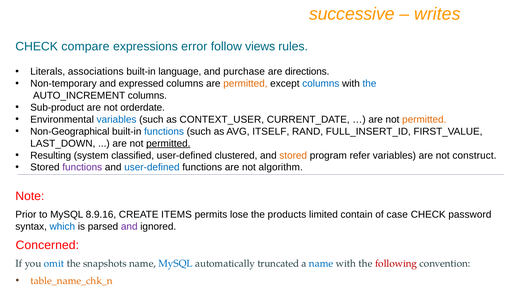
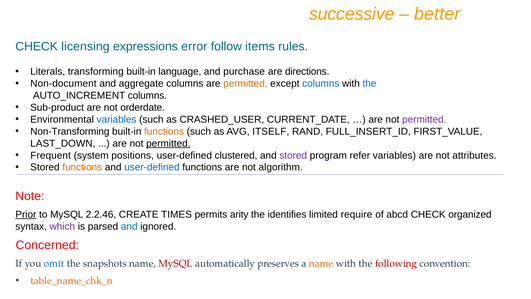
writes: writes -> better
compare: compare -> licensing
views: views -> items
associations: associations -> transforming
Non-temporary: Non-temporary -> Non-document
expressed: expressed -> aggregate
CONTEXT_USER: CONTEXT_USER -> CRASHED_USER
permitted at (424, 119) colour: orange -> purple
Non-Geographical: Non-Geographical -> Non-Transforming
functions at (164, 131) colour: blue -> orange
Resulting: Resulting -> Frequent
classified: classified -> positions
stored at (293, 155) colour: orange -> purple
construct: construct -> attributes
functions at (82, 167) colour: purple -> orange
Prior underline: none -> present
8.9.16: 8.9.16 -> 2.2.46
ITEMS: ITEMS -> TIMES
lose: lose -> arity
products: products -> identifies
contain: contain -> require
case: case -> abcd
password: password -> organized
which colour: blue -> purple
and at (129, 226) colour: purple -> blue
MySQL at (176, 263) colour: blue -> red
truncated: truncated -> preserves
name at (321, 263) colour: blue -> orange
